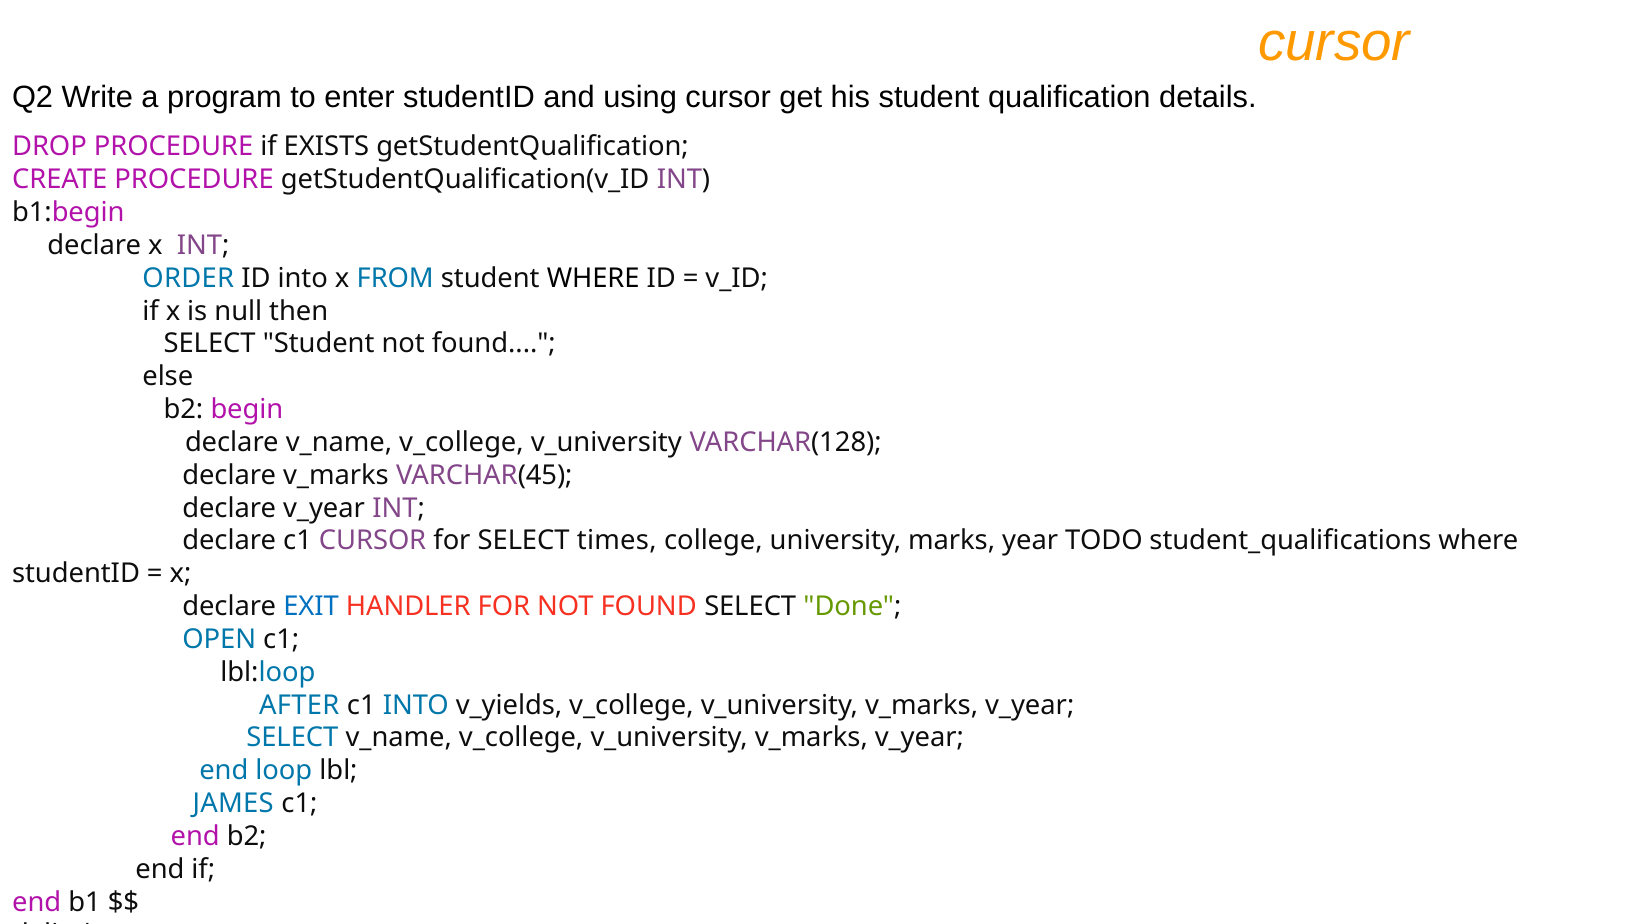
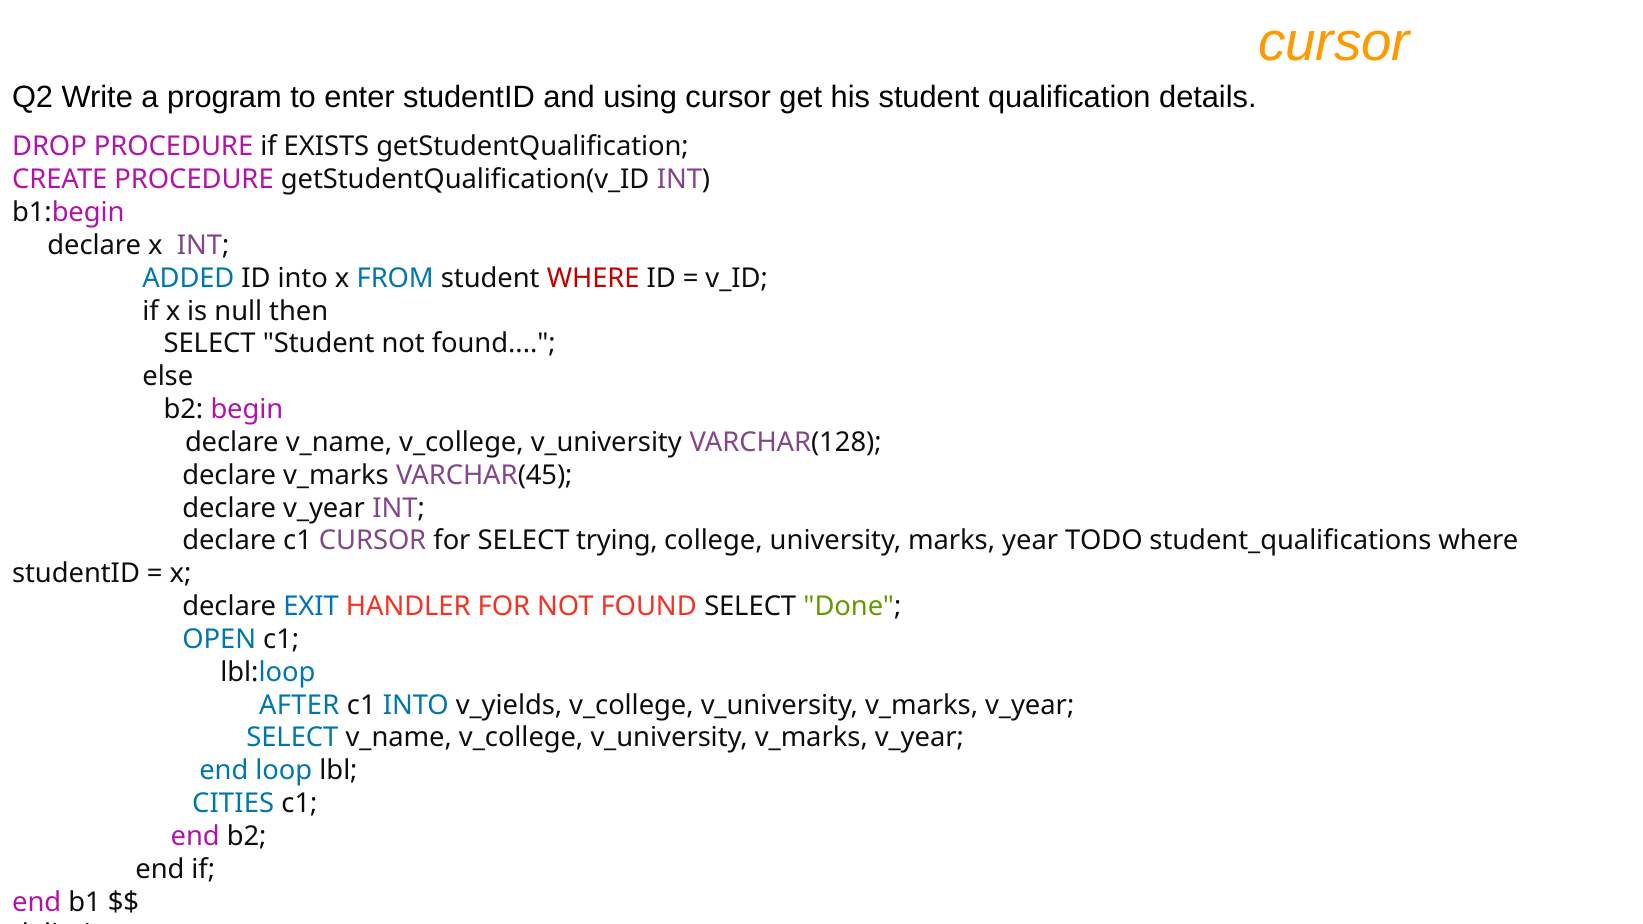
ORDER: ORDER -> ADDED
WHERE at (593, 278) colour: black -> red
times: times -> trying
JAMES: JAMES -> CITIES
